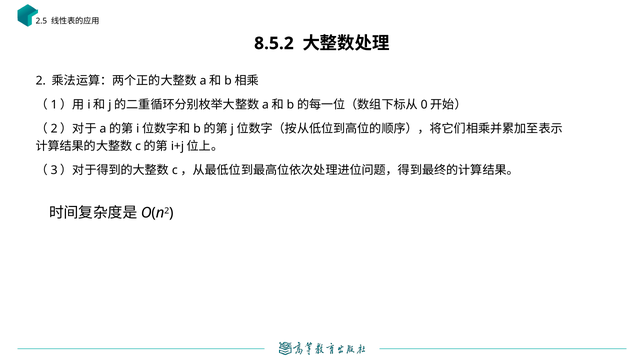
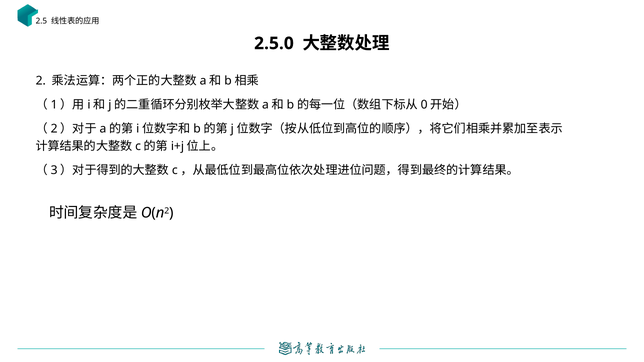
8.5.2: 8.5.2 -> 2.5.0
